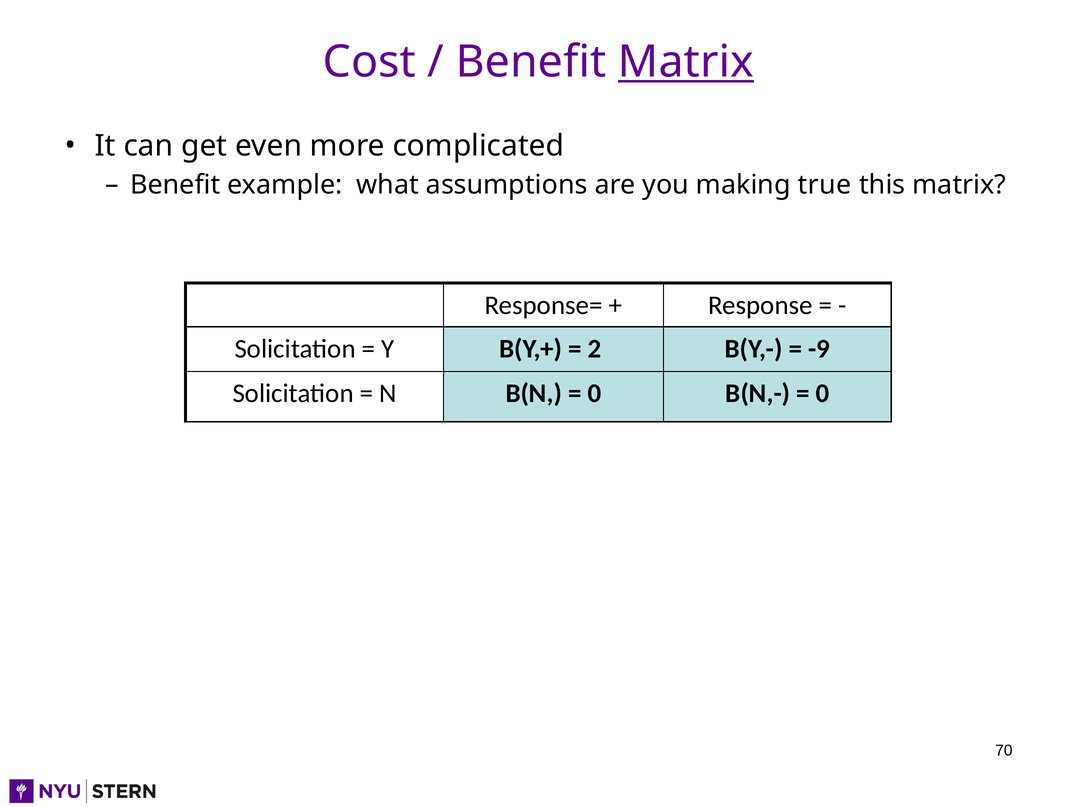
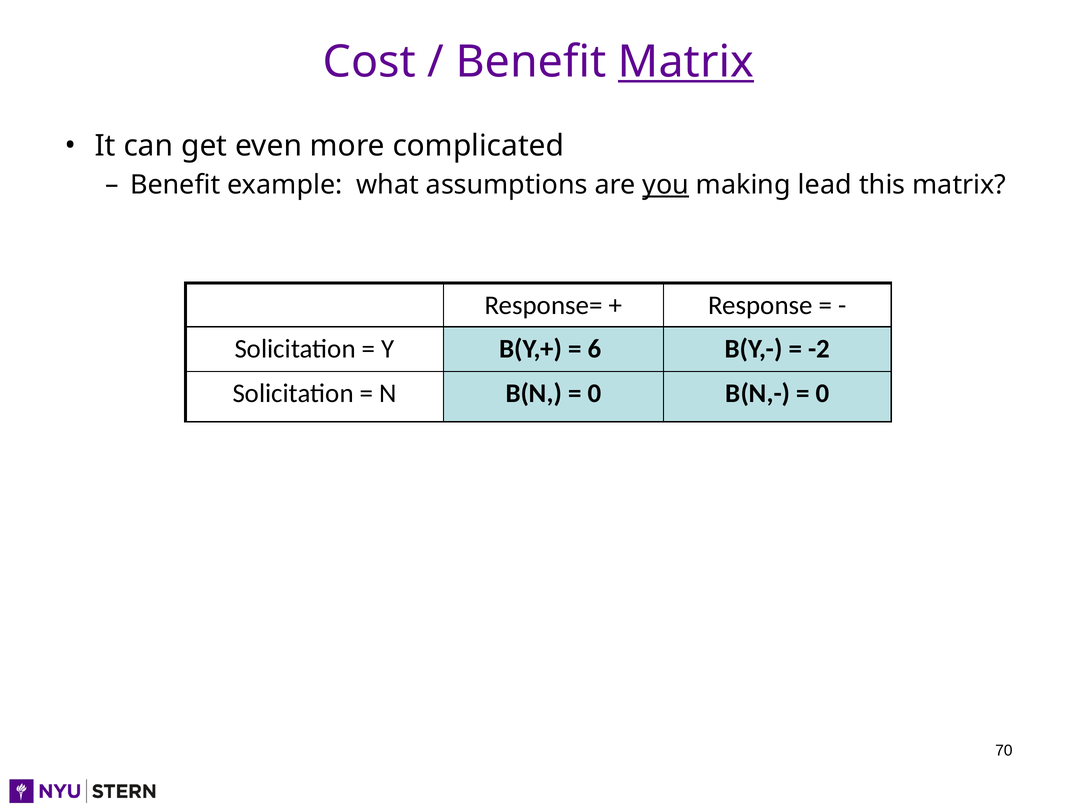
you underline: none -> present
true: true -> lead
2: 2 -> 6
-9: -9 -> -2
